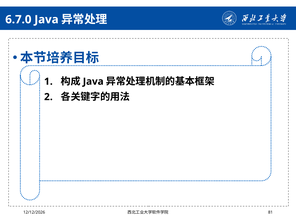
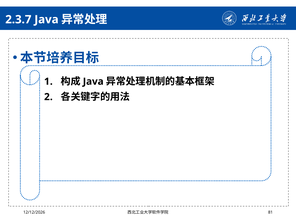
6.7.0: 6.7.0 -> 2.3.7
